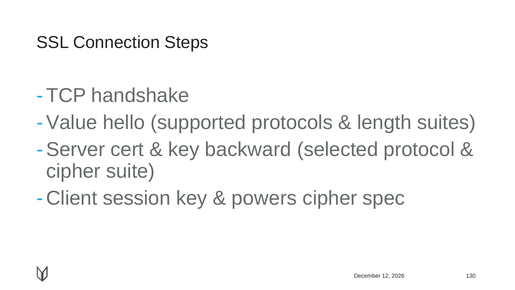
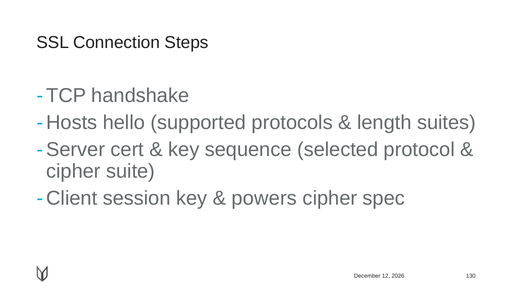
Value: Value -> Hosts
backward: backward -> sequence
